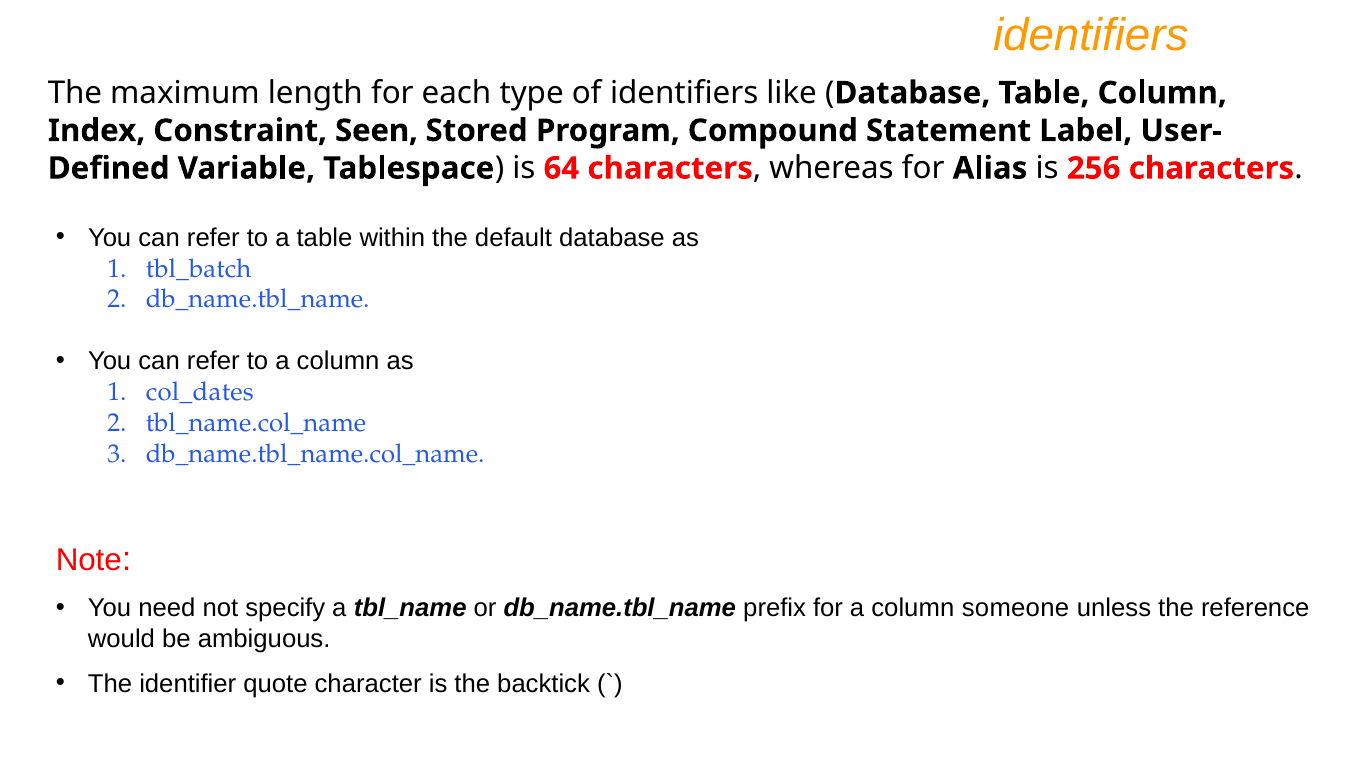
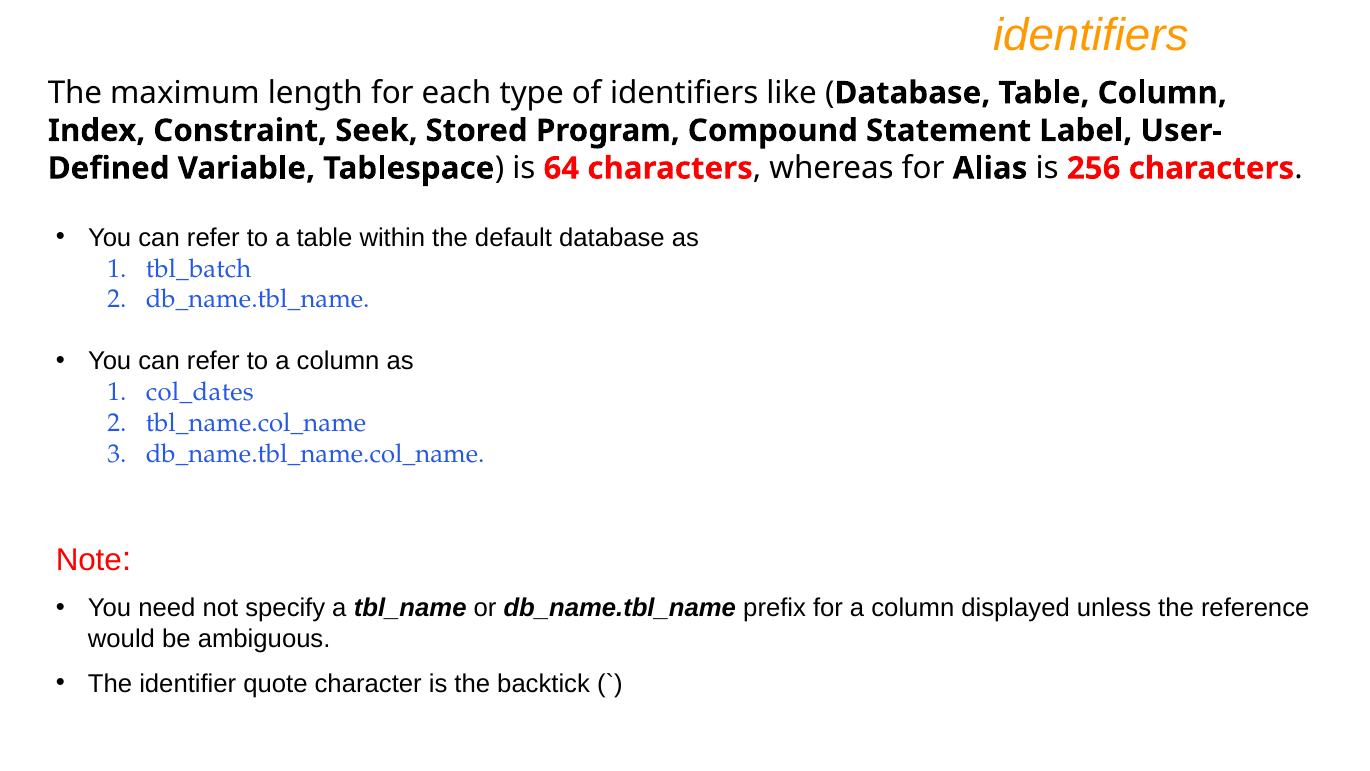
Seen: Seen -> Seek
someone: someone -> displayed
